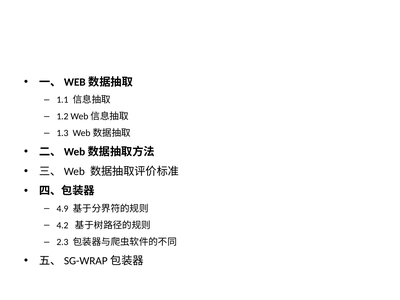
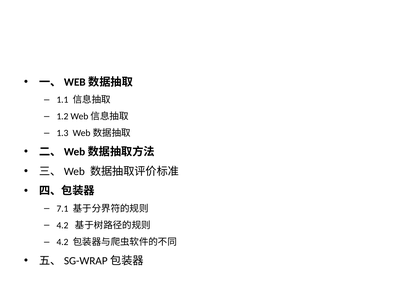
4.9: 4.9 -> 7.1
2.3 at (62, 242): 2.3 -> 4.2
